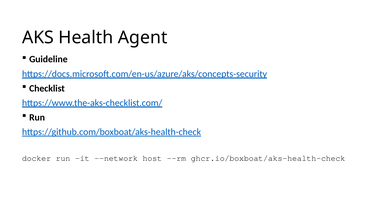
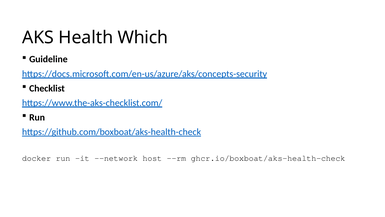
Agent: Agent -> Which
